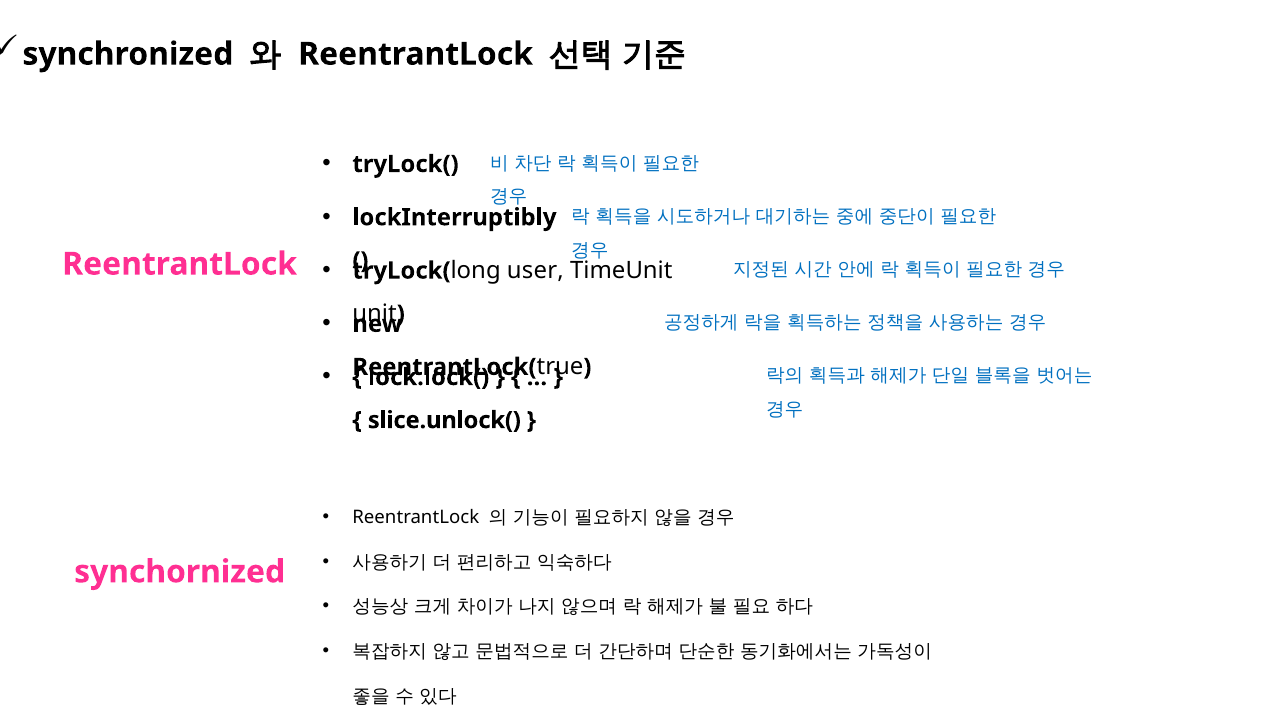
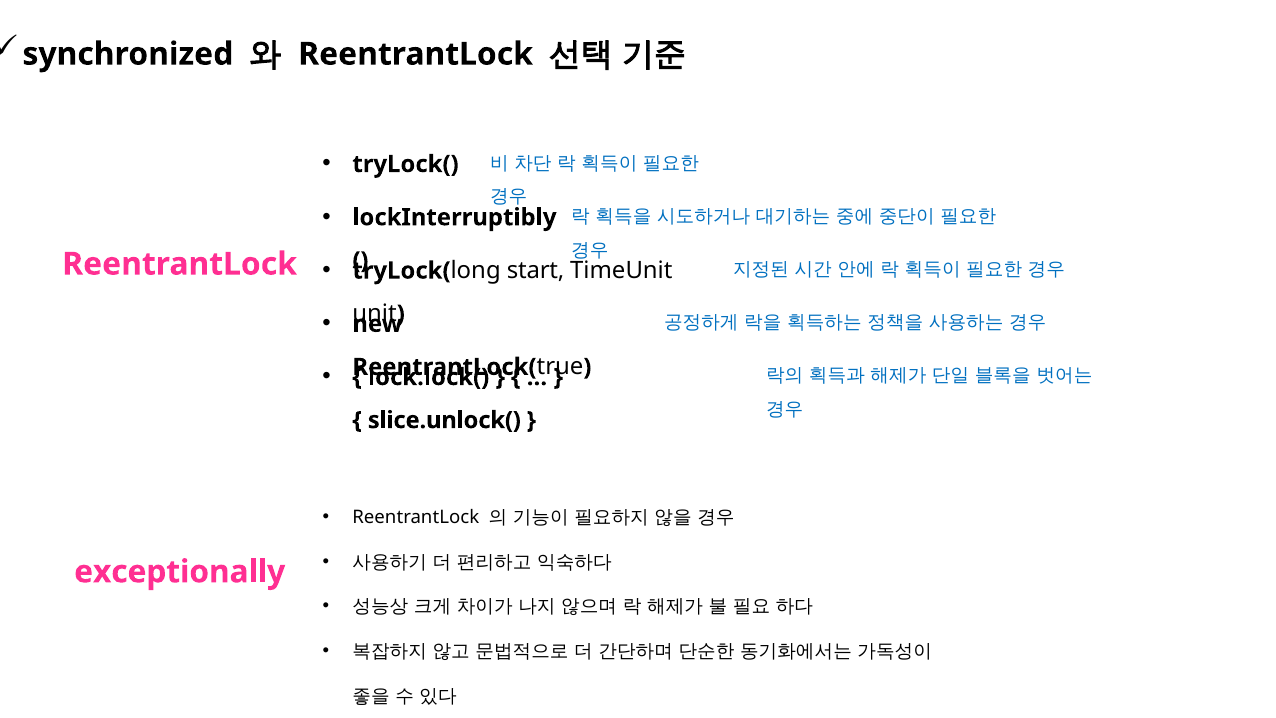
user: user -> start
synchornized: synchornized -> exceptionally
